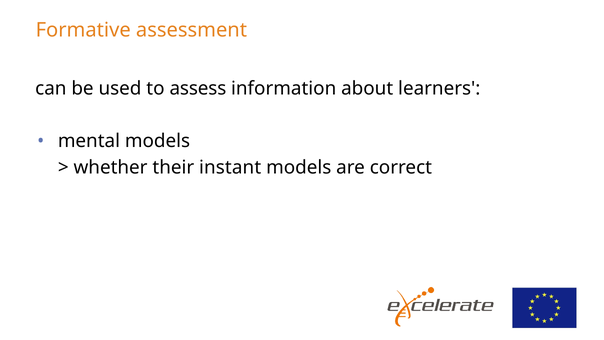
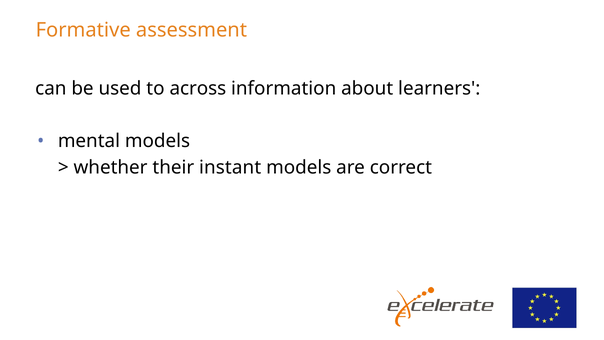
assess: assess -> across
